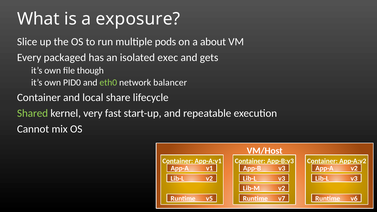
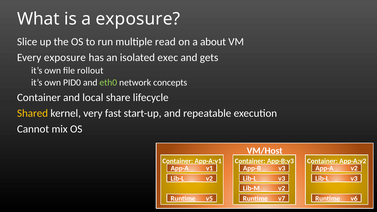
pods: pods -> read
Every packaged: packaged -> exposure
though: though -> rollout
balancer: balancer -> concepts
Shared colour: light green -> yellow
